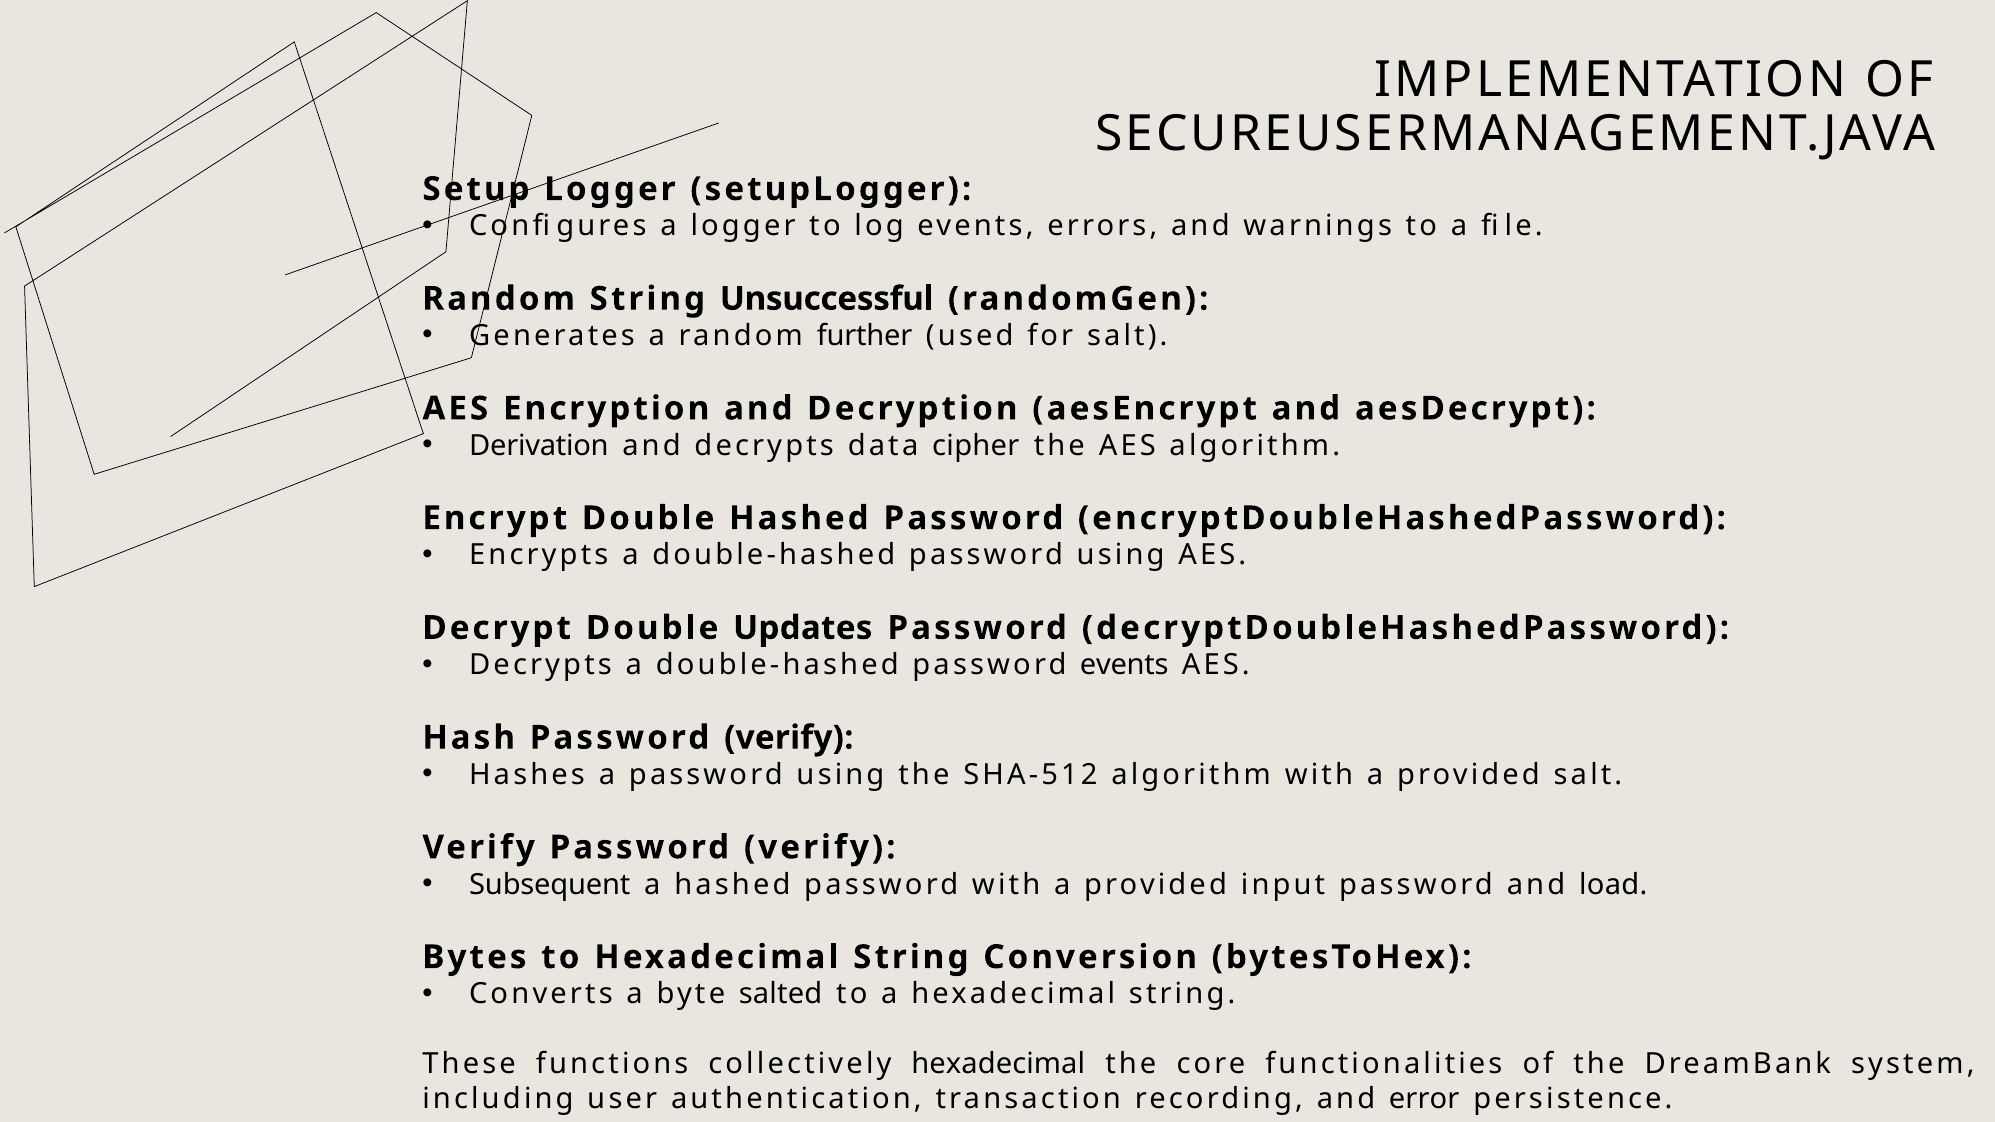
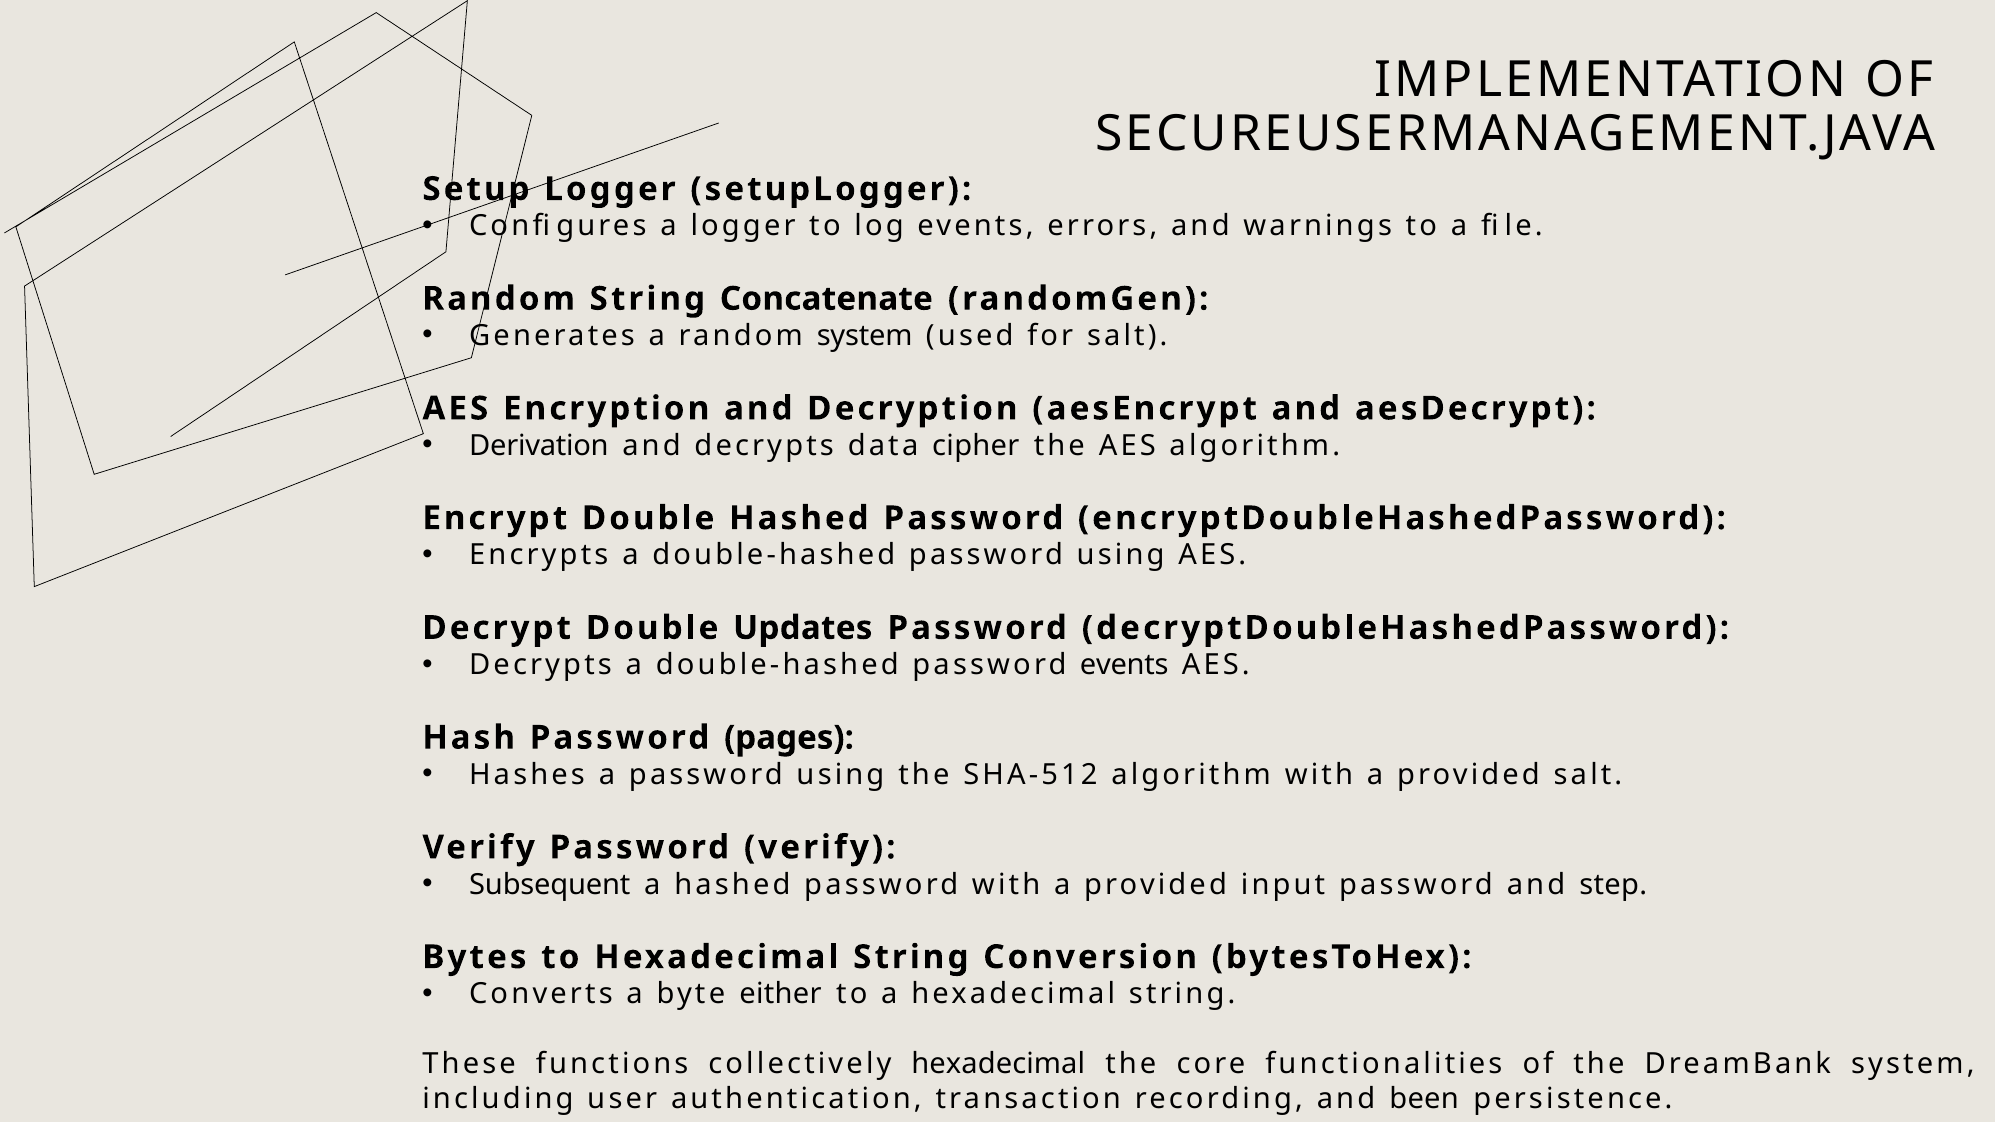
Unsuccessful: Unsuccessful -> Concatenate
random further: further -> system
Hash Password verify: verify -> pages
load: load -> step
salted: salted -> either
error: error -> been
